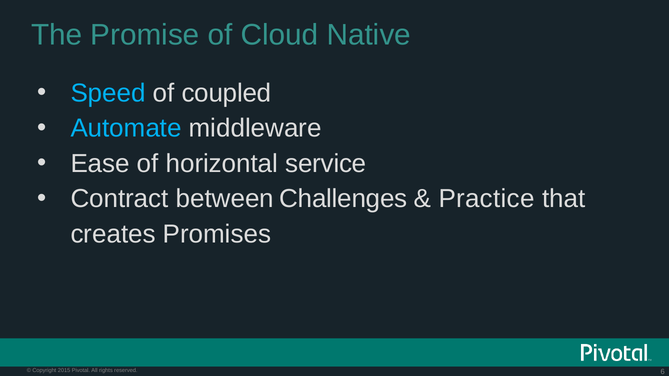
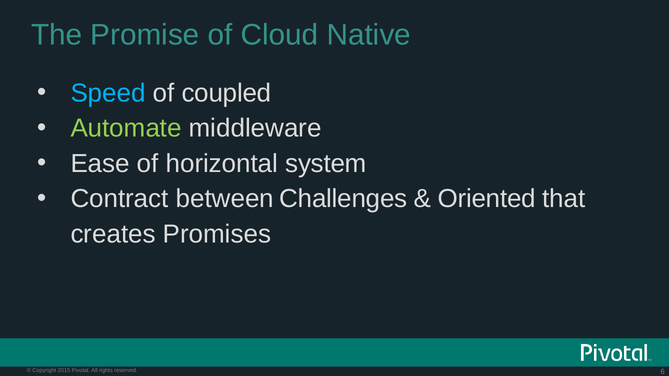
Automate colour: light blue -> light green
service: service -> system
Practice: Practice -> Oriented
